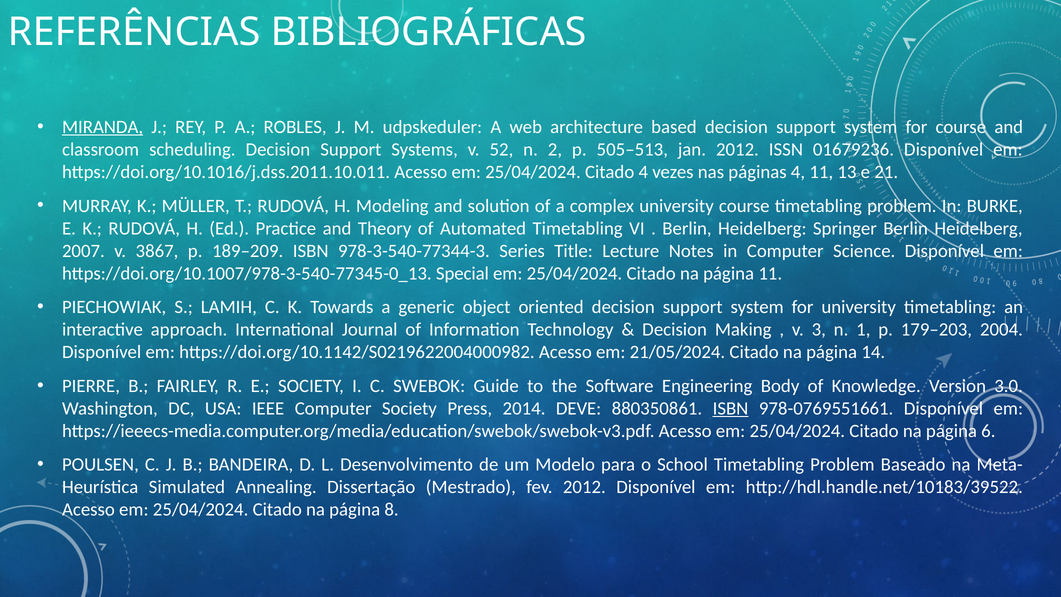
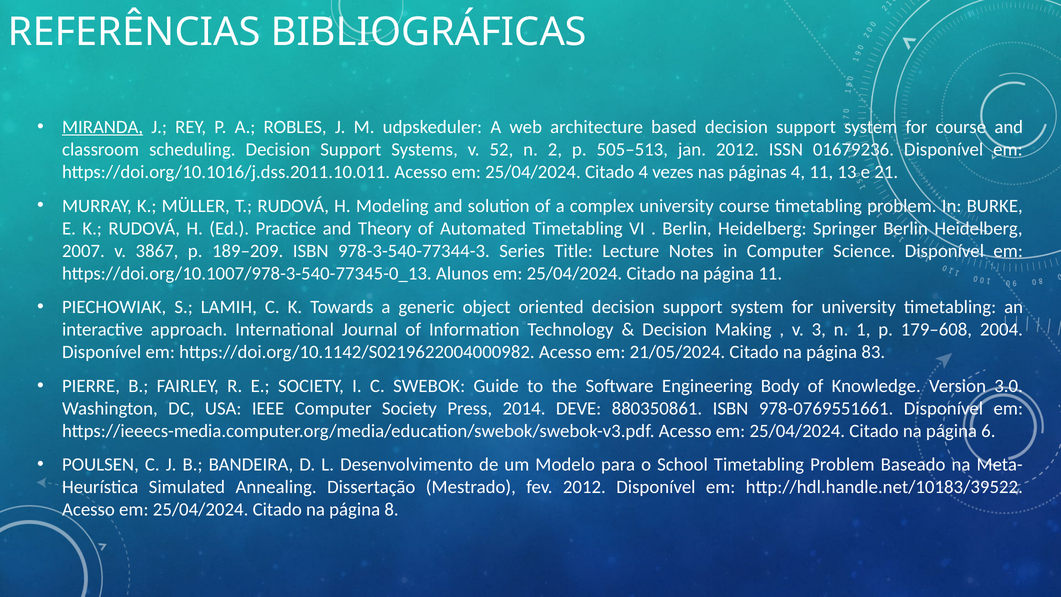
Special: Special -> Alunos
179–203: 179–203 -> 179–608
14: 14 -> 83
ISBN at (731, 408) underline: present -> none
